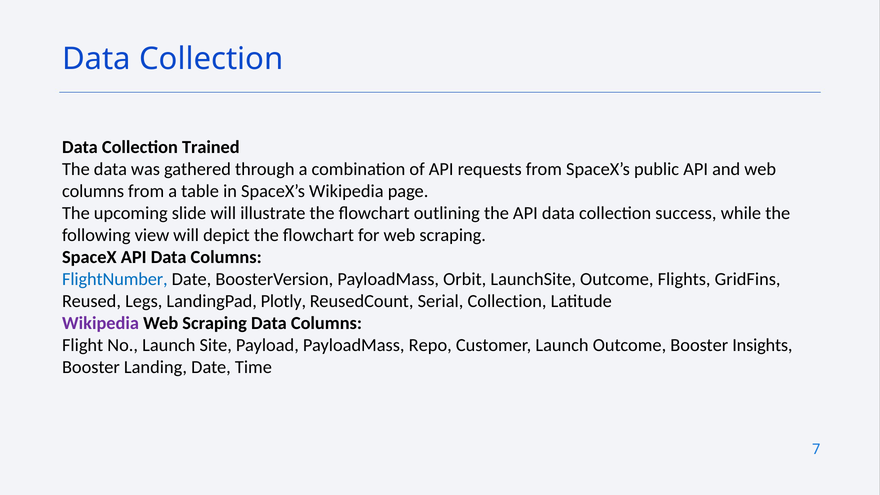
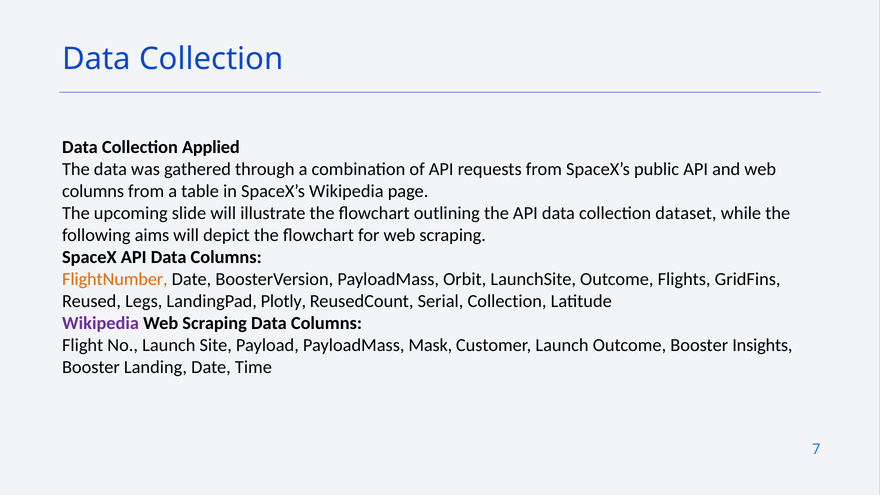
Trained: Trained -> Applied
success: success -> dataset
view: view -> aims
FlightNumber colour: blue -> orange
Repo: Repo -> Mask
